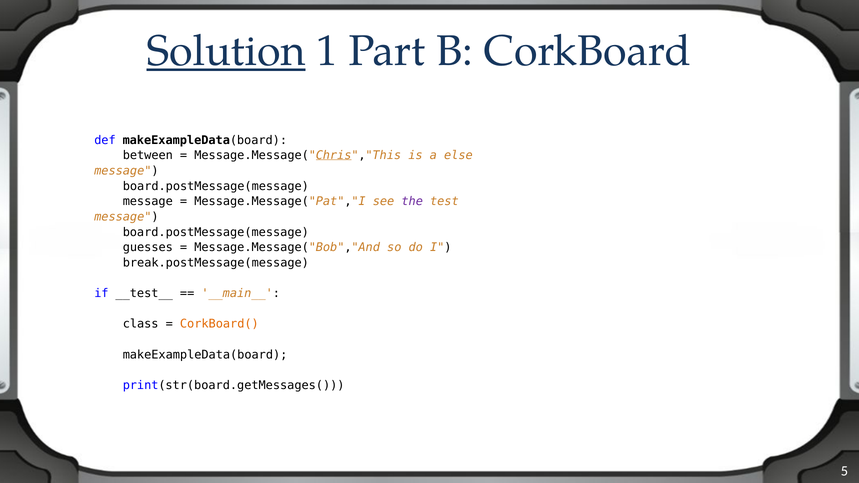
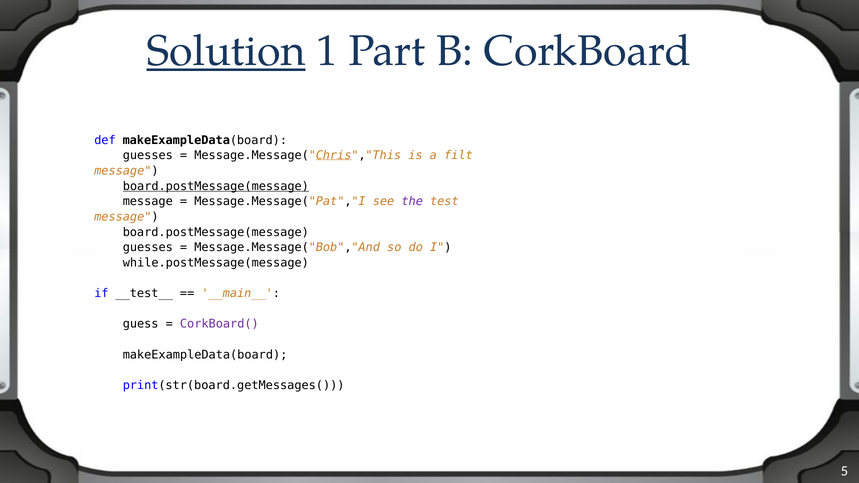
between at (148, 156): between -> guesses
else: else -> filt
board.postMessage(message at (216, 186) underline: none -> present
break.postMessage(message: break.postMessage(message -> while.postMessage(message
class: class -> guess
CorkBoard( colour: orange -> purple
